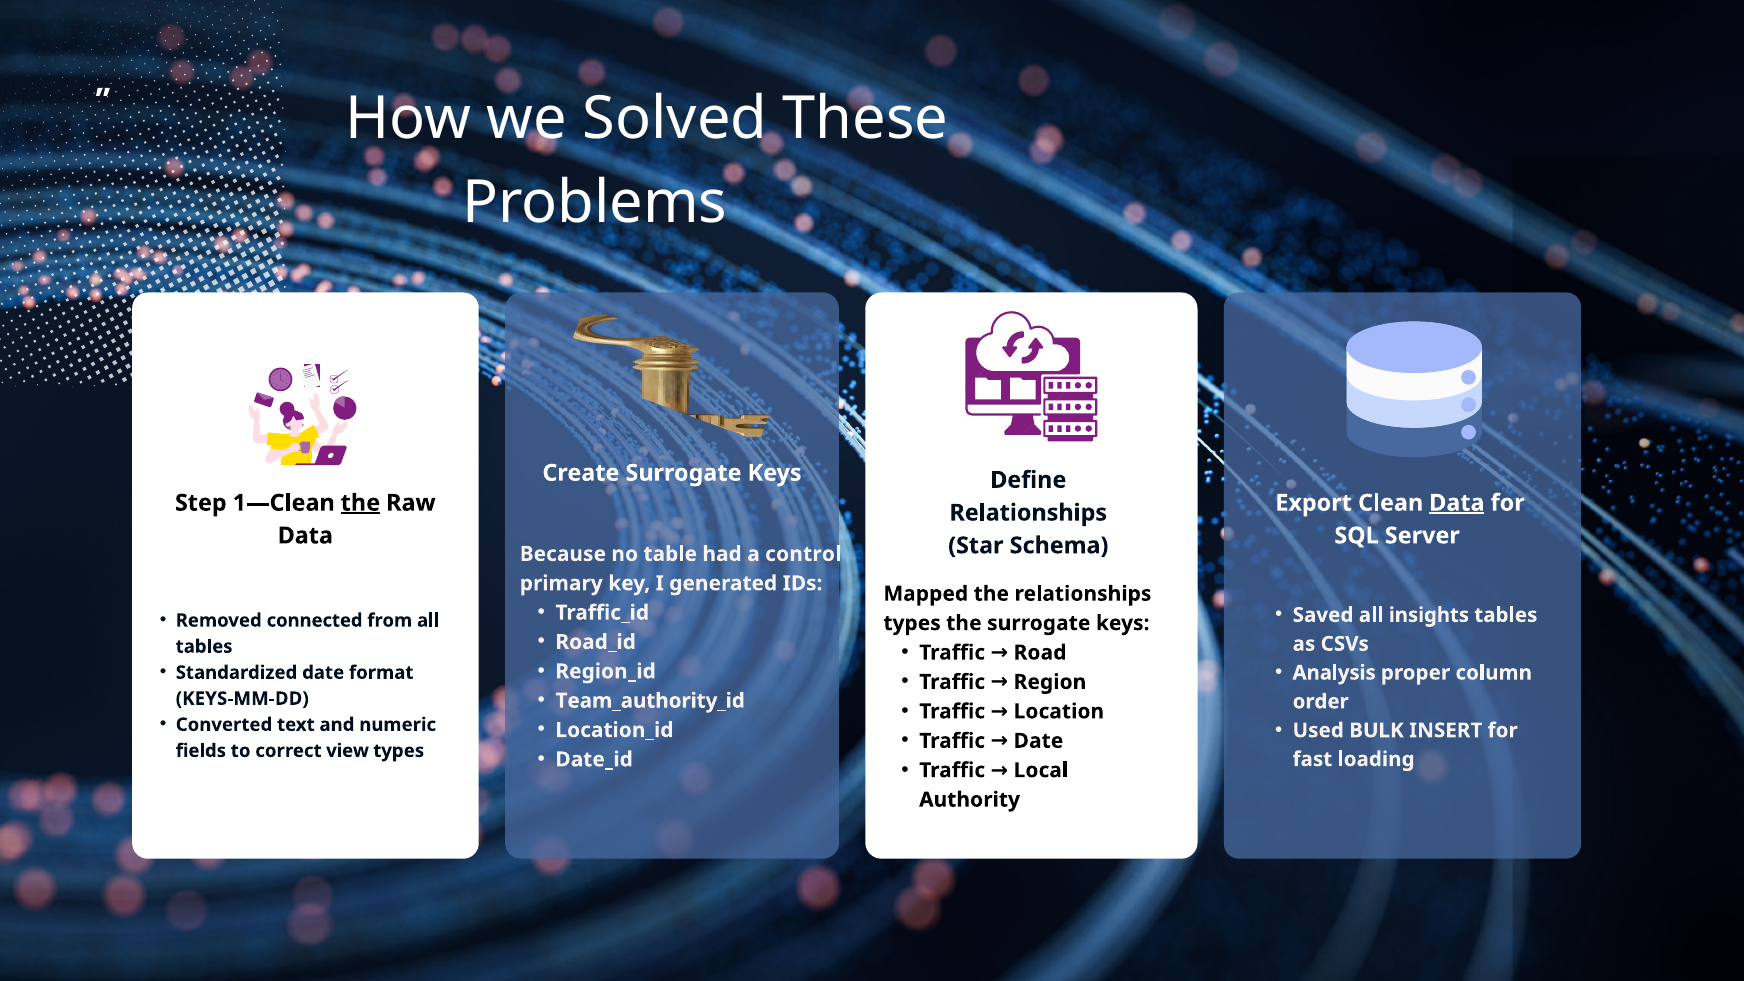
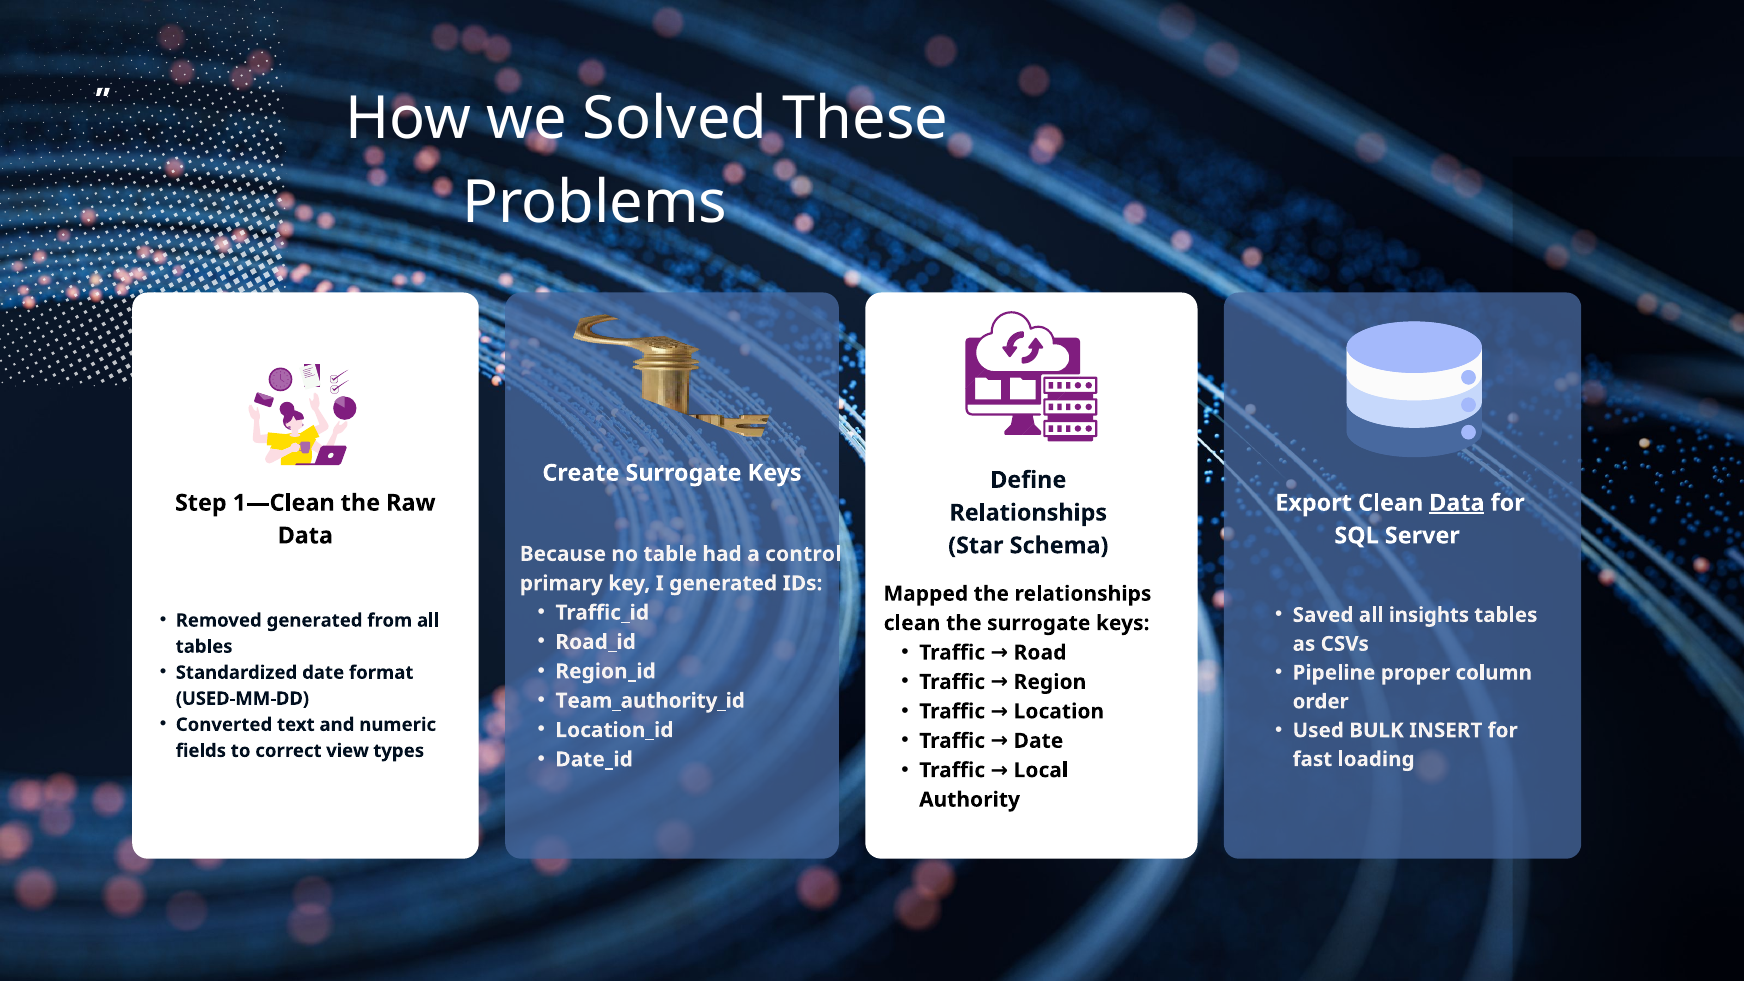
the at (360, 503) underline: present -> none
Removed connected: connected -> generated
types at (912, 623): types -> clean
Analysis: Analysis -> Pipeline
KEYS-MM-DD: KEYS-MM-DD -> USED-MM-DD
